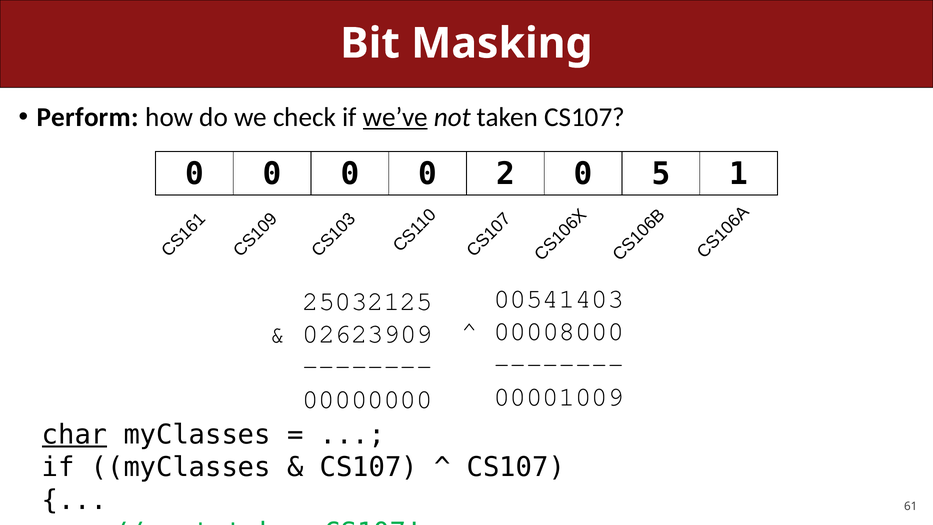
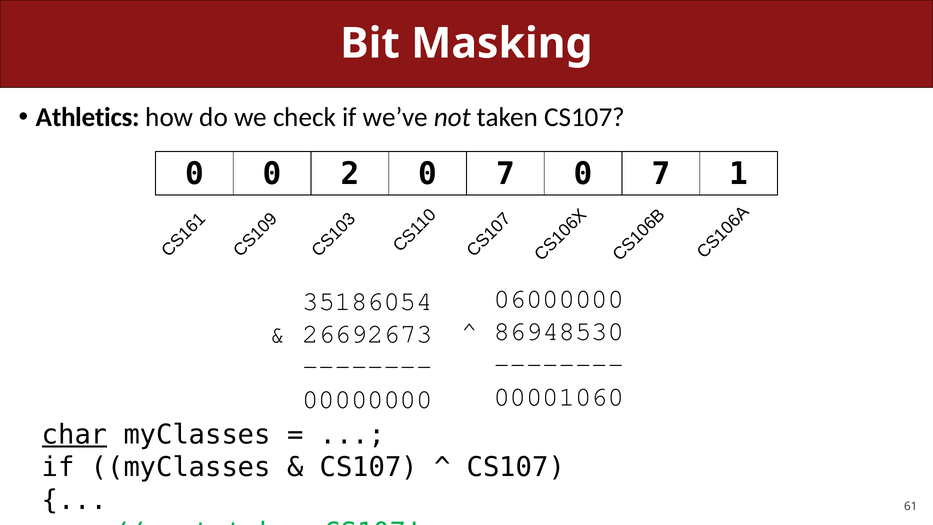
Perform: Perform -> Athletics
we’ve underline: present -> none
0 at (350, 174): 0 -> 2
2 at (505, 174): 2 -> 7
5 at (661, 174): 5 -> 7
00541403: 00541403 -> 06000000
25032125: 25032125 -> 35186054
00008000: 00008000 -> 86948530
02623909: 02623909 -> 26692673
00001009: 00001009 -> 00001060
